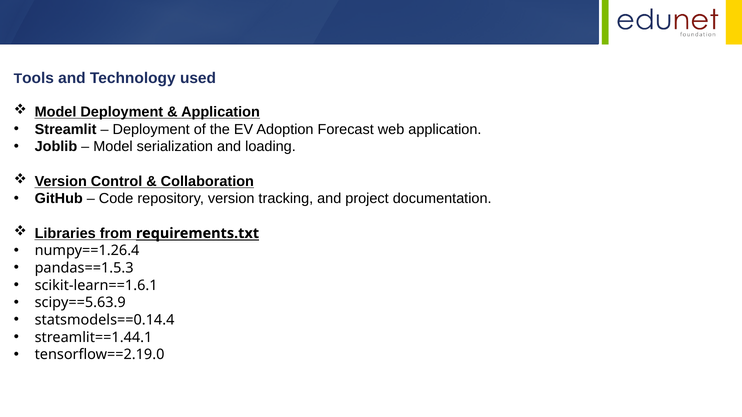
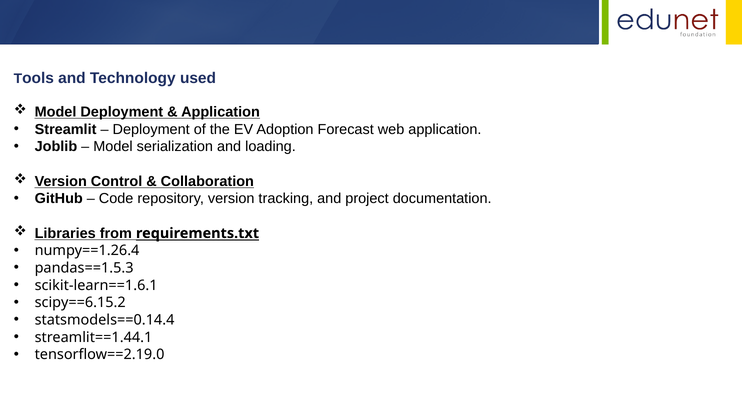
scipy==5.63.9: scipy==5.63.9 -> scipy==6.15.2
